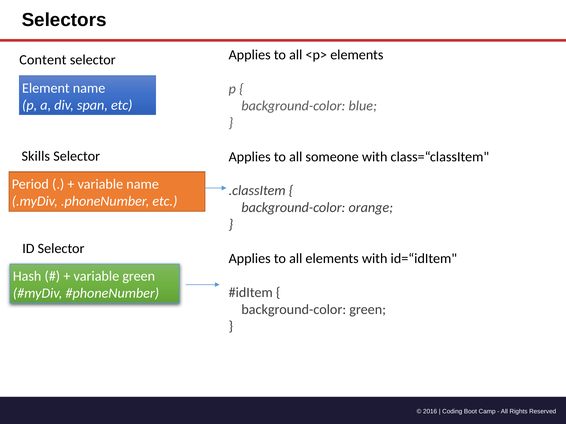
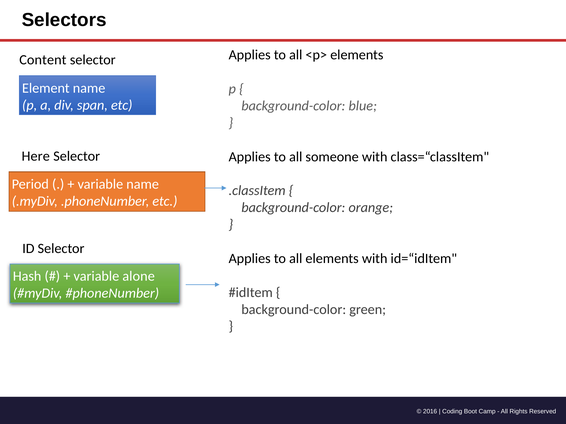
Skills: Skills -> Here
variable green: green -> alone
